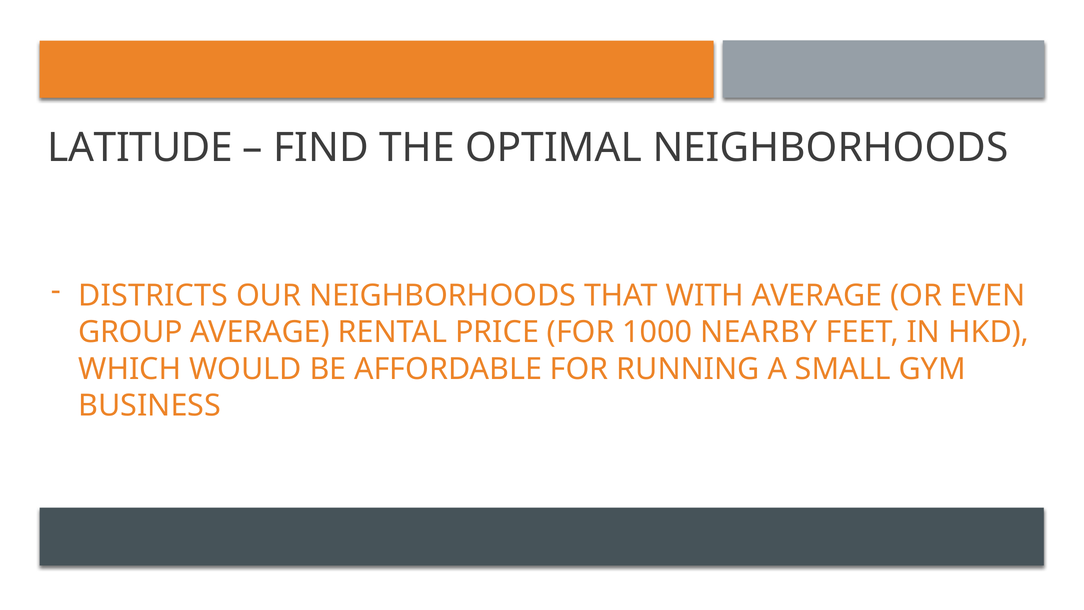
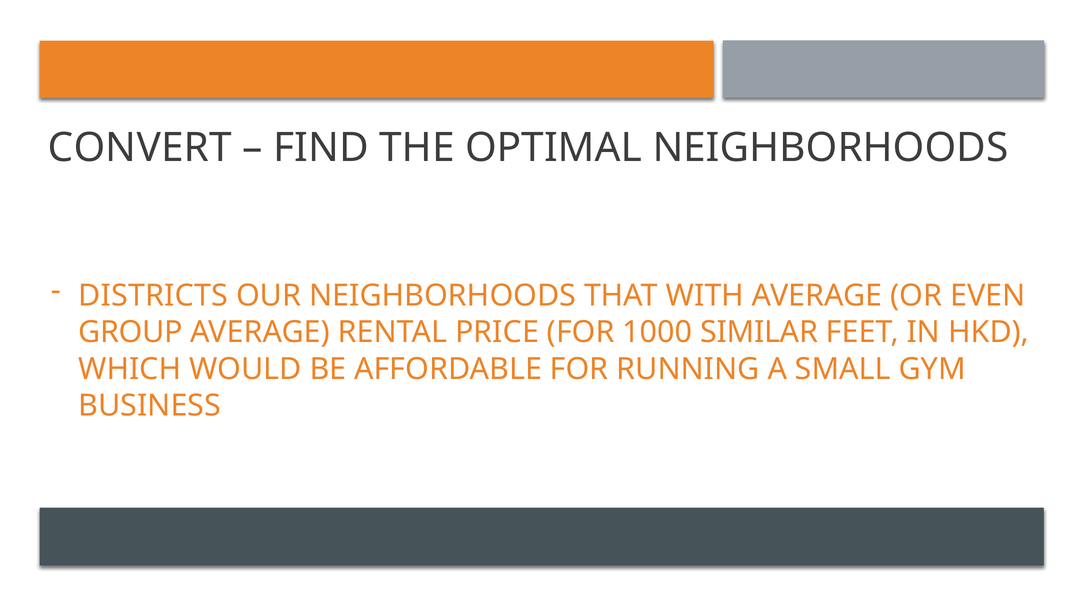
LATITUDE: LATITUDE -> CONVERT
NEARBY: NEARBY -> SIMILAR
